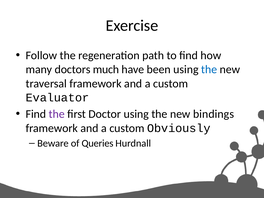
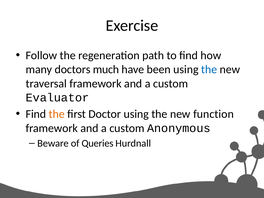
the at (57, 114) colour: purple -> orange
bindings: bindings -> function
Obviously: Obviously -> Anonymous
